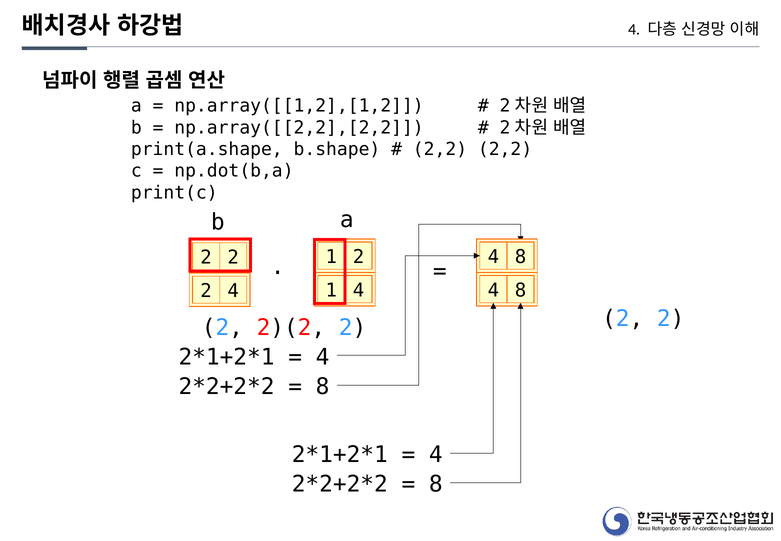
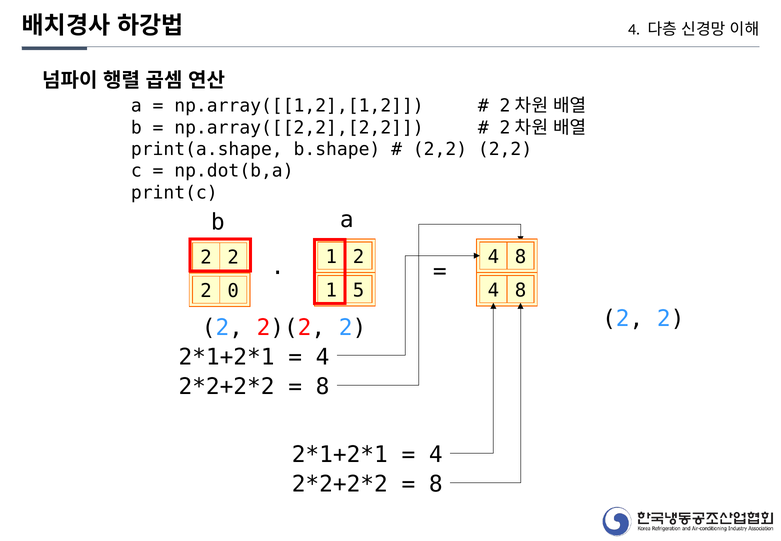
1 4: 4 -> 5
2 4: 4 -> 0
